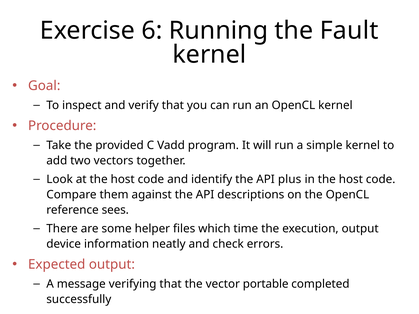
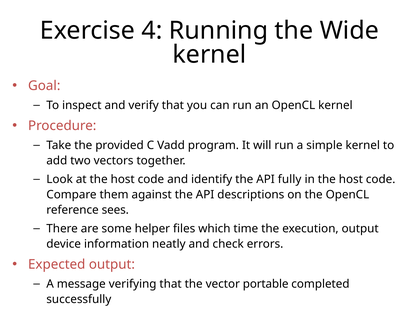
6: 6 -> 4
Fault: Fault -> Wide
plus: plus -> fully
